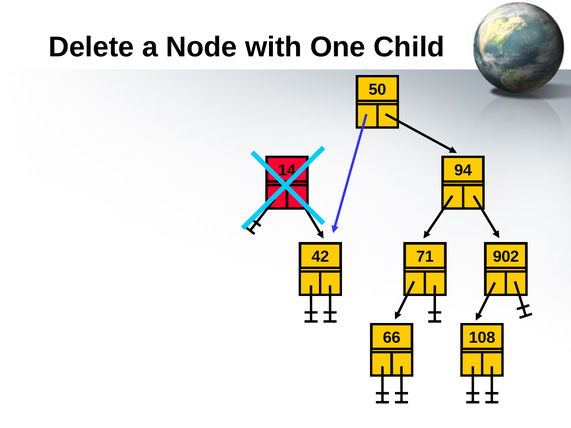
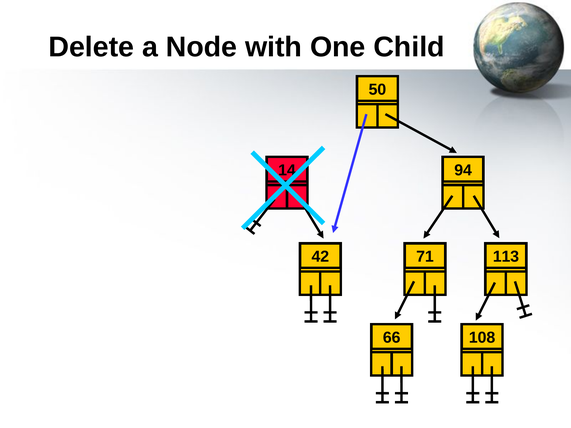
902: 902 -> 113
